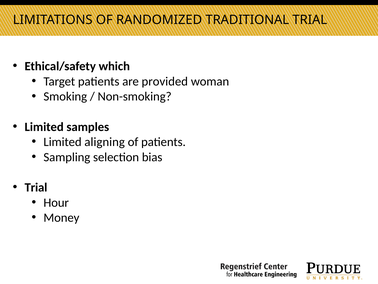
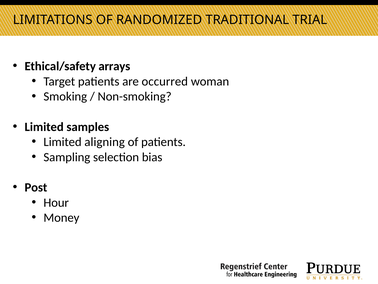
which: which -> arrays
provided: provided -> occurred
Trial at (36, 187): Trial -> Post
